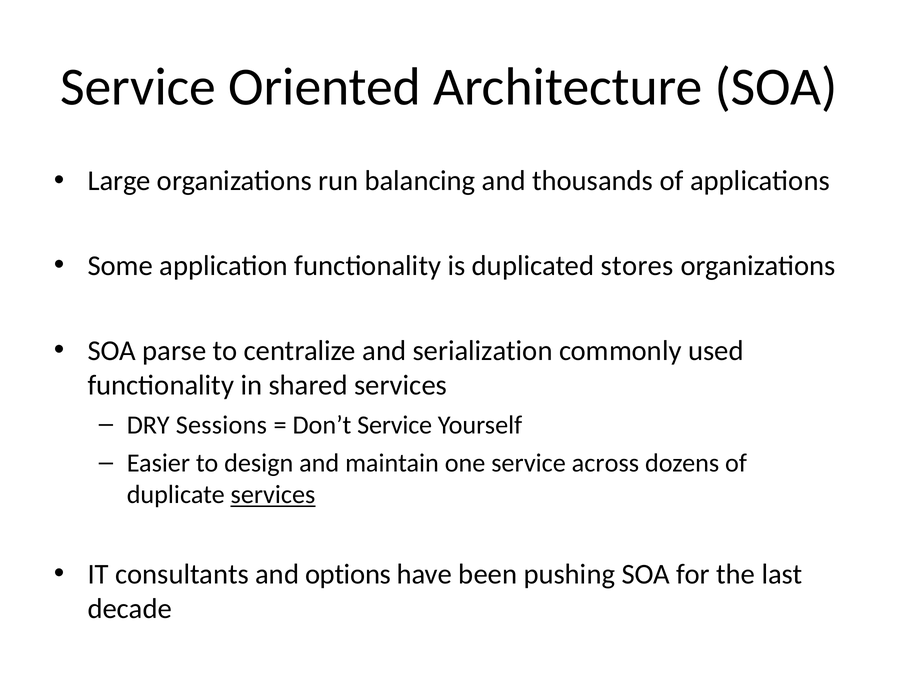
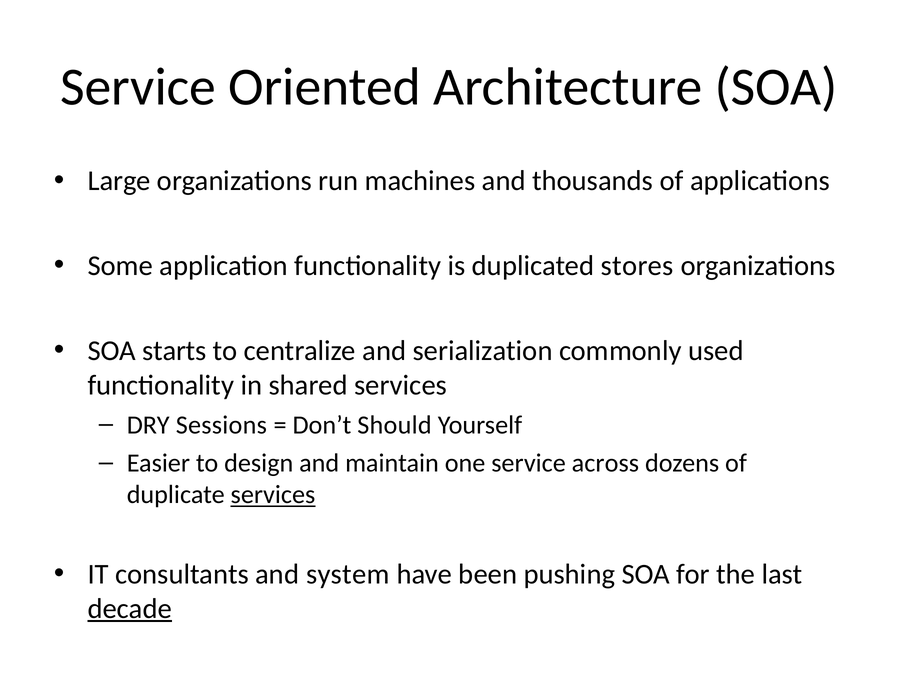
balancing: balancing -> machines
parse: parse -> starts
Don’t Service: Service -> Should
options: options -> system
decade underline: none -> present
